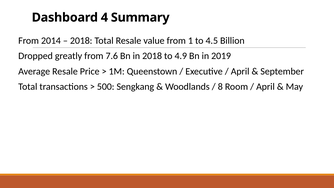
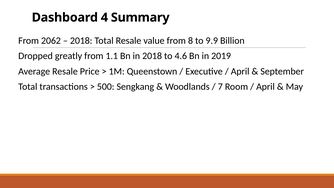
2014: 2014 -> 2062
1: 1 -> 8
4.5: 4.5 -> 9.9
7.6: 7.6 -> 1.1
4.9: 4.9 -> 4.6
8: 8 -> 7
